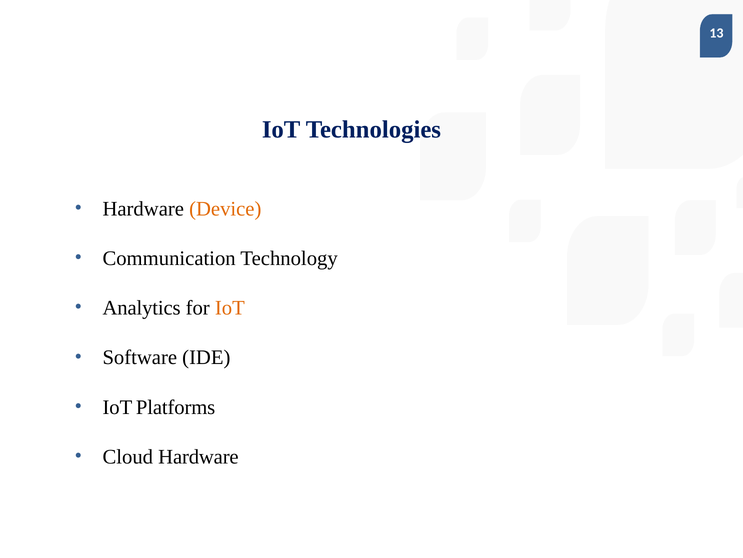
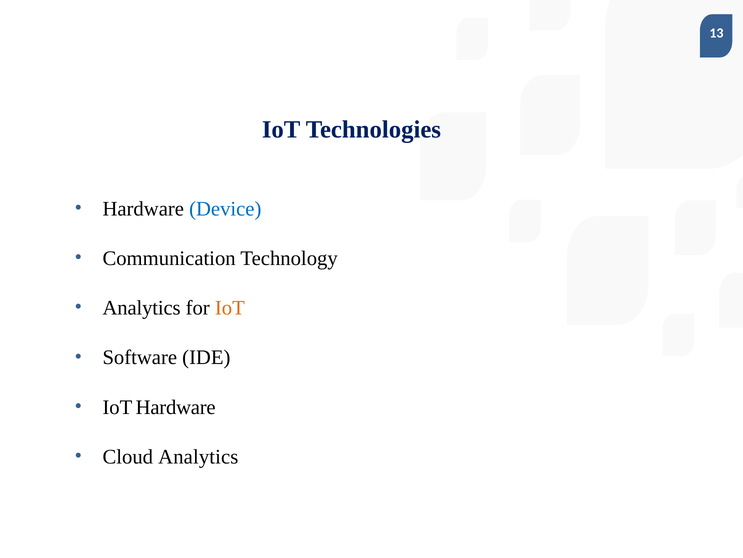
Device colour: orange -> blue
IoT Platforms: Platforms -> Hardware
Cloud Hardware: Hardware -> Analytics
